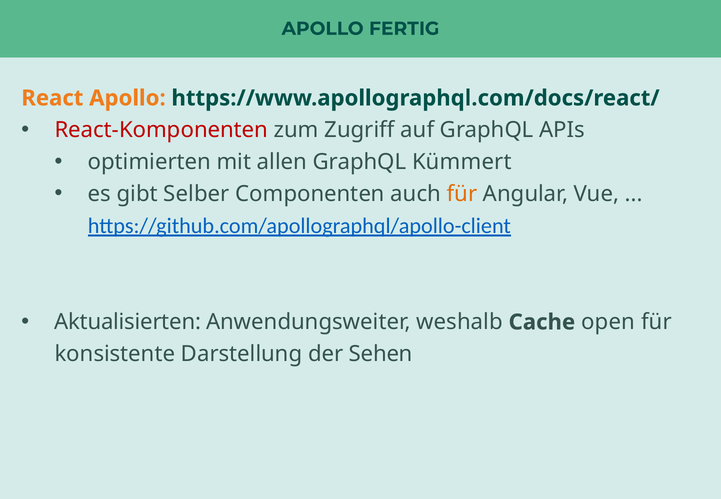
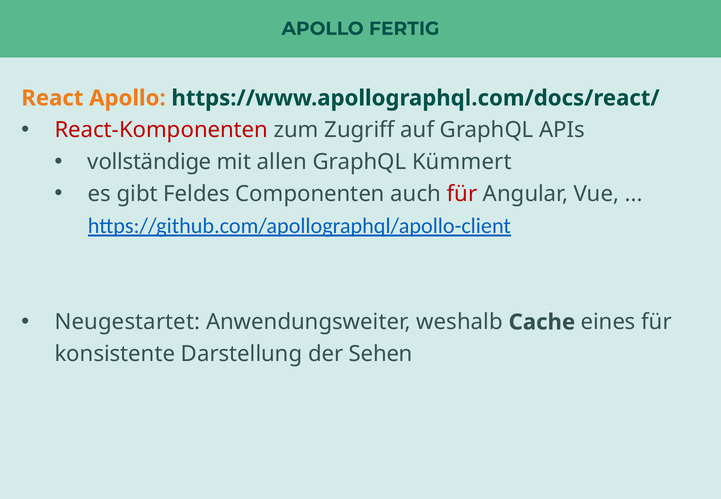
optimierten: optimierten -> vollständige
Selber: Selber -> Feldes
für at (462, 194) colour: orange -> red
Aktualisierten: Aktualisierten -> Neugestartet
open: open -> eines
